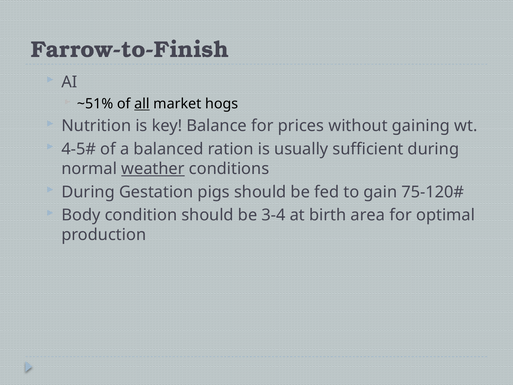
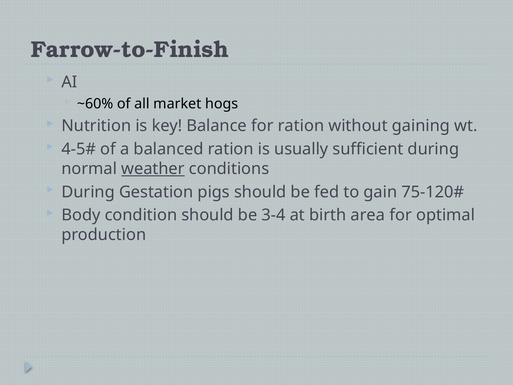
~51%: ~51% -> ~60%
all underline: present -> none
for prices: prices -> ration
